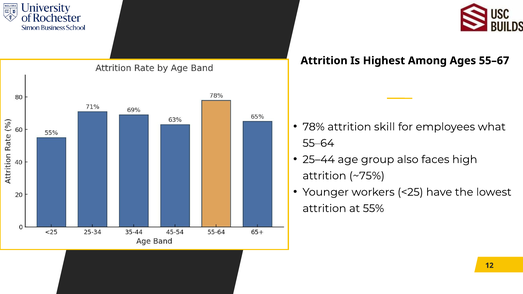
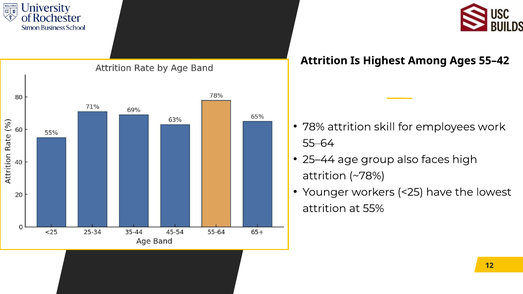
55–67: 55–67 -> 55–42
what: what -> work
~75%: ~75% -> ~78%
